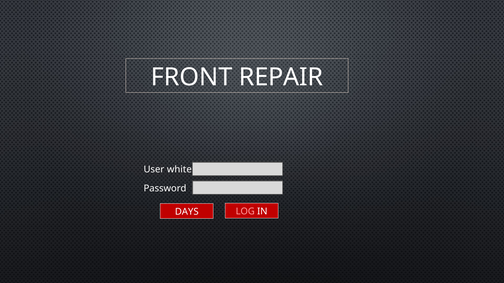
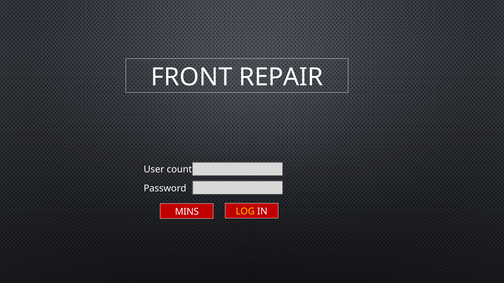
white: white -> count
LOG colour: pink -> yellow
DAYS: DAYS -> MINS
